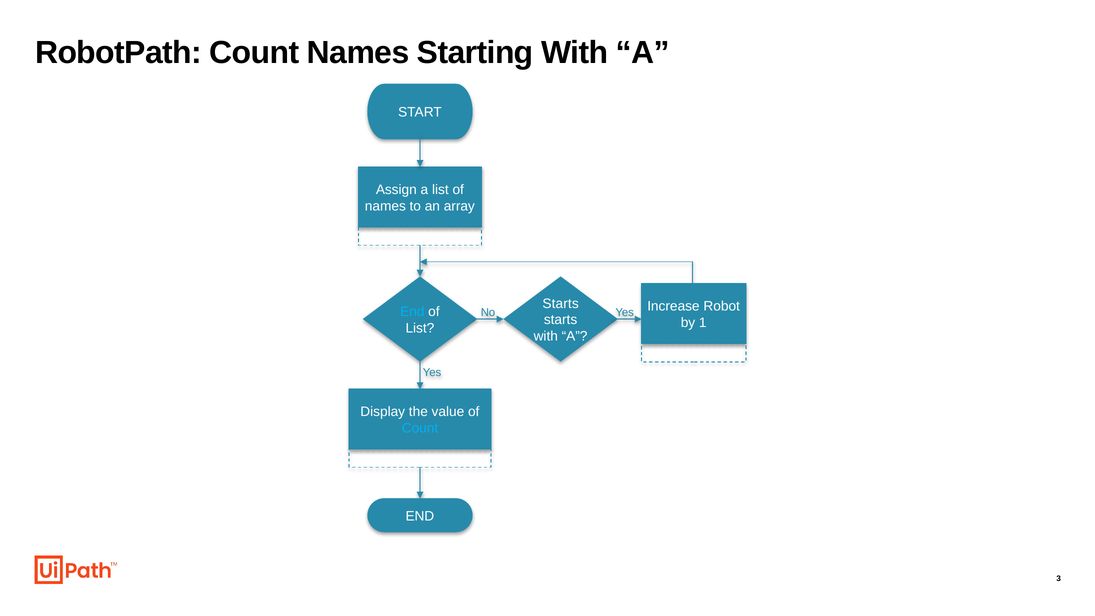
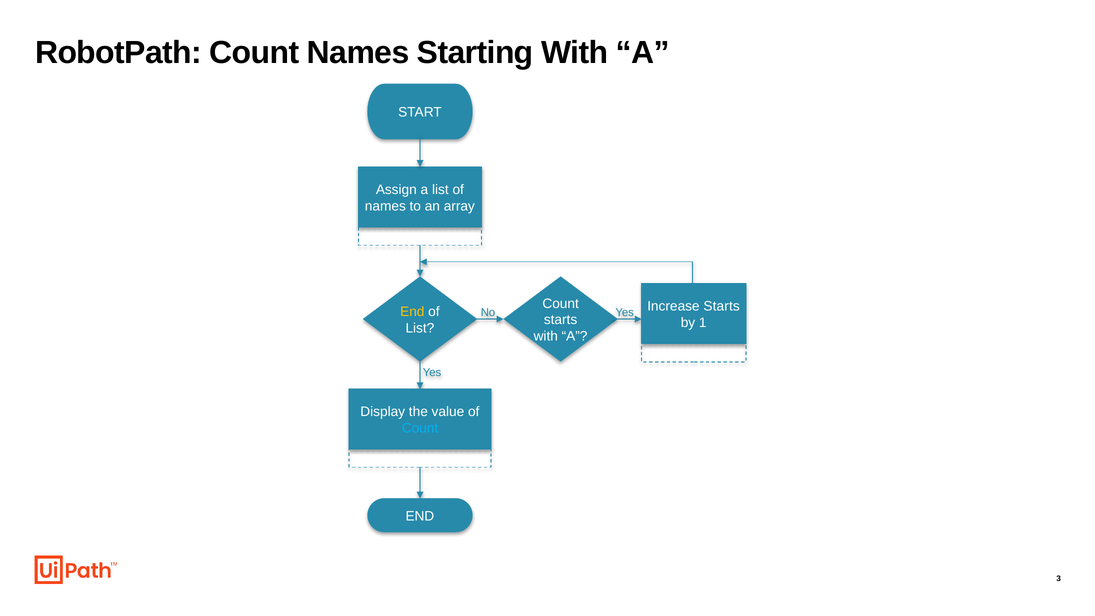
Starts at (561, 303): Starts -> Count
End at (412, 312) colour: light blue -> yellow
Increase Robot: Robot -> Starts
